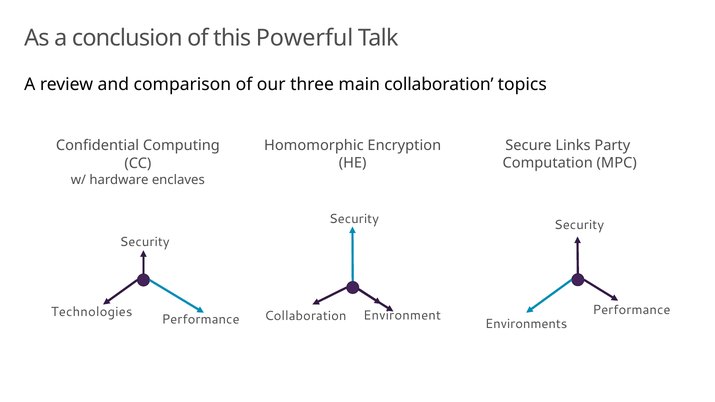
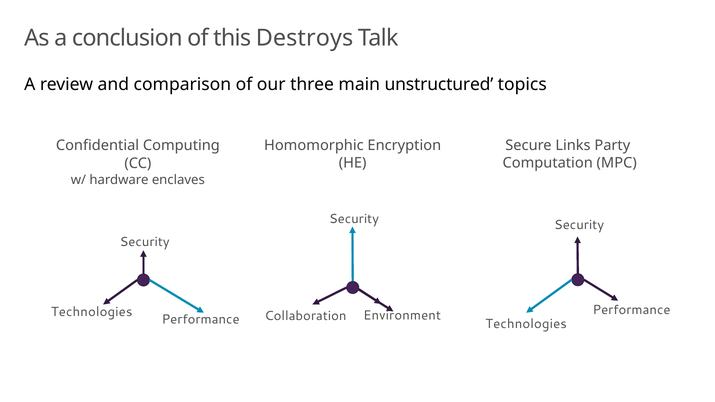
Powerful: Powerful -> Destroys
main collaboration: collaboration -> unstructured
Environments at (526, 324): Environments -> Technologies
